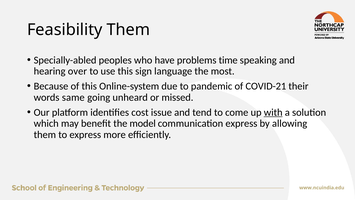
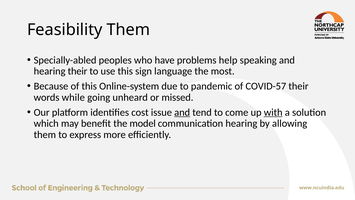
time: time -> help
hearing over: over -> their
COVID-21: COVID-21 -> COVID-57
same: same -> while
and at (182, 112) underline: none -> present
communication express: express -> hearing
